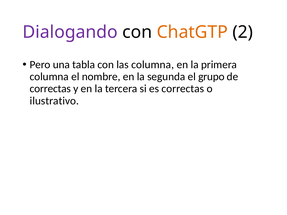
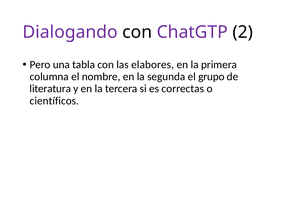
ChatGTP colour: orange -> purple
las columna: columna -> elabores
correctas at (50, 89): correctas -> literatura
ilustrativo: ilustrativo -> científicos
